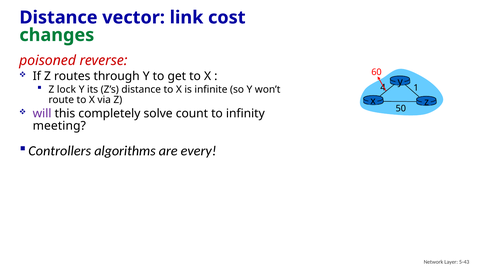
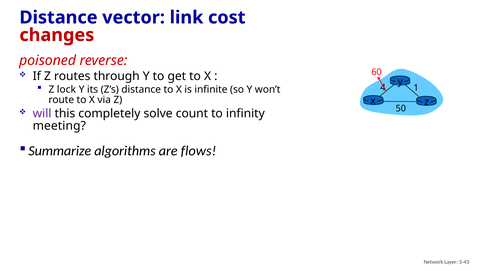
changes colour: green -> red
Controllers: Controllers -> Summarize
every: every -> flows
